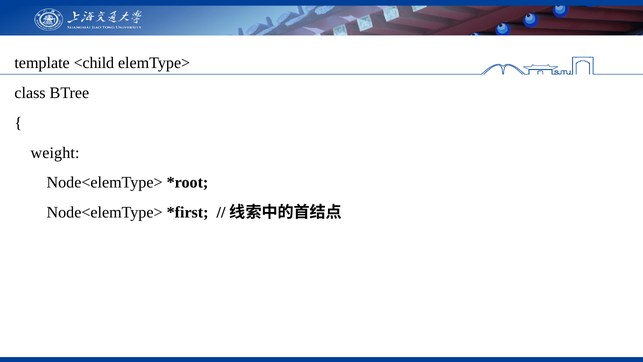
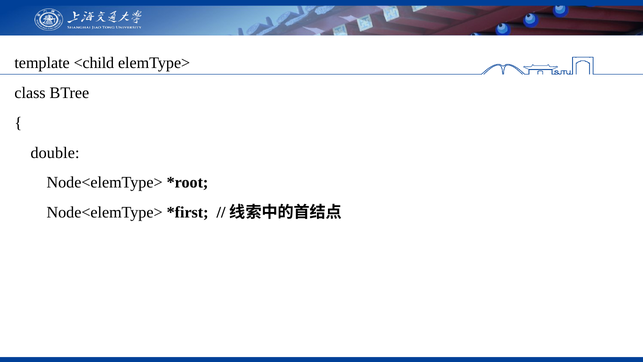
weight: weight -> double
